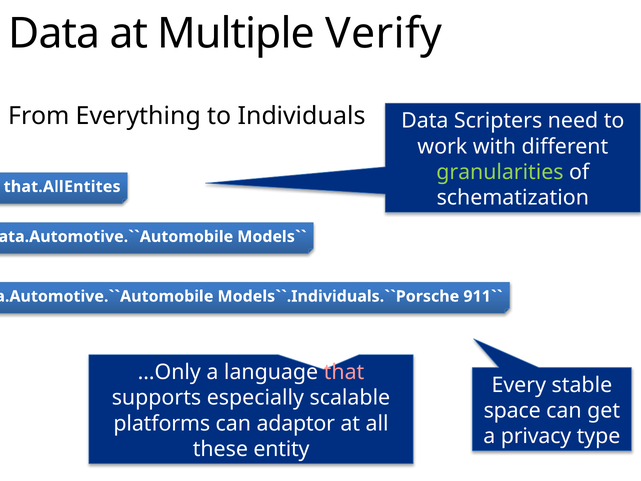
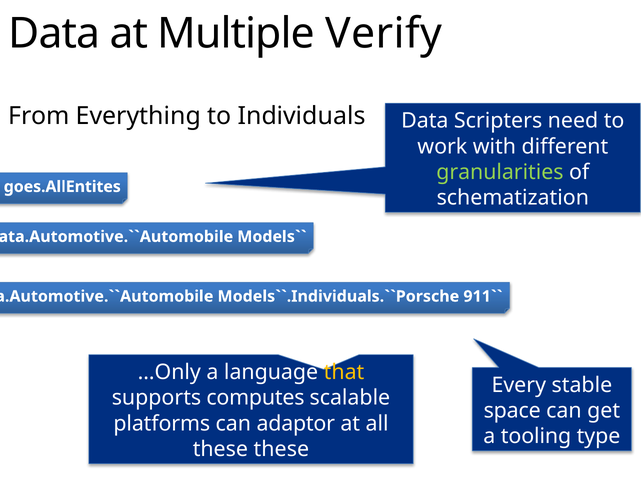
that.AllEntites: that.AllEntites -> goes.AllEntites
that colour: pink -> yellow
especially: especially -> computes
privacy: privacy -> tooling
these entity: entity -> these
